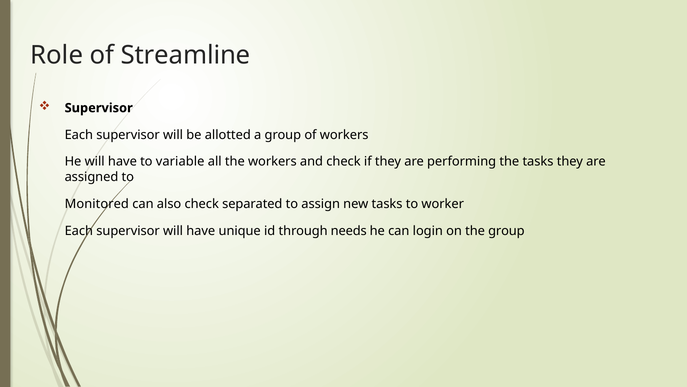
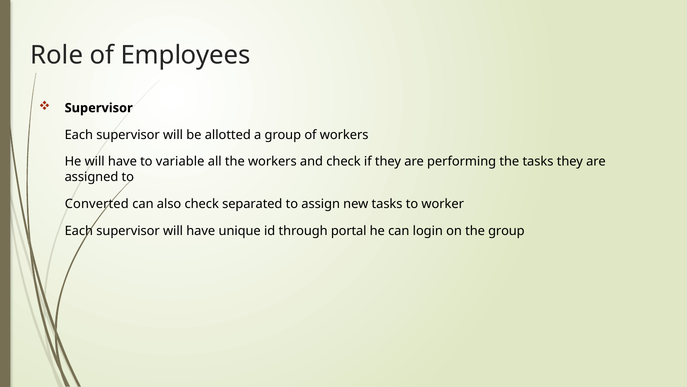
Streamline: Streamline -> Employees
Monitored: Monitored -> Converted
needs: needs -> portal
